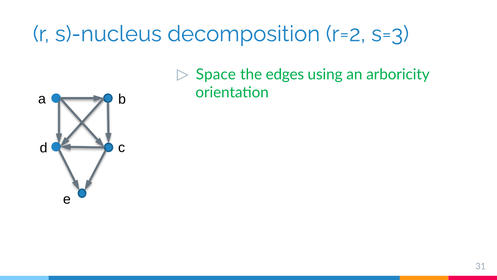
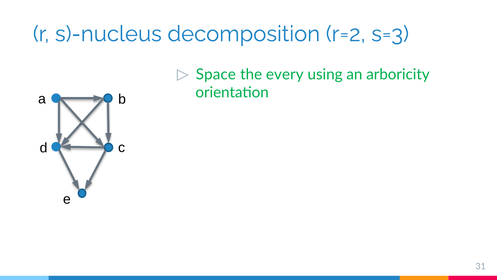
edges: edges -> every
